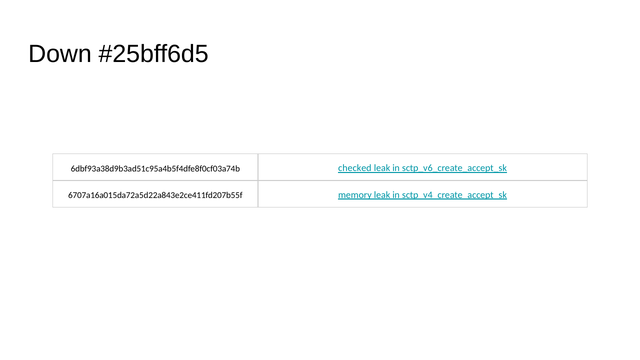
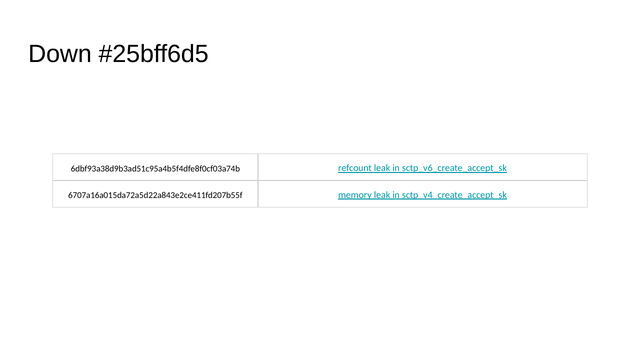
checked: checked -> refcount
